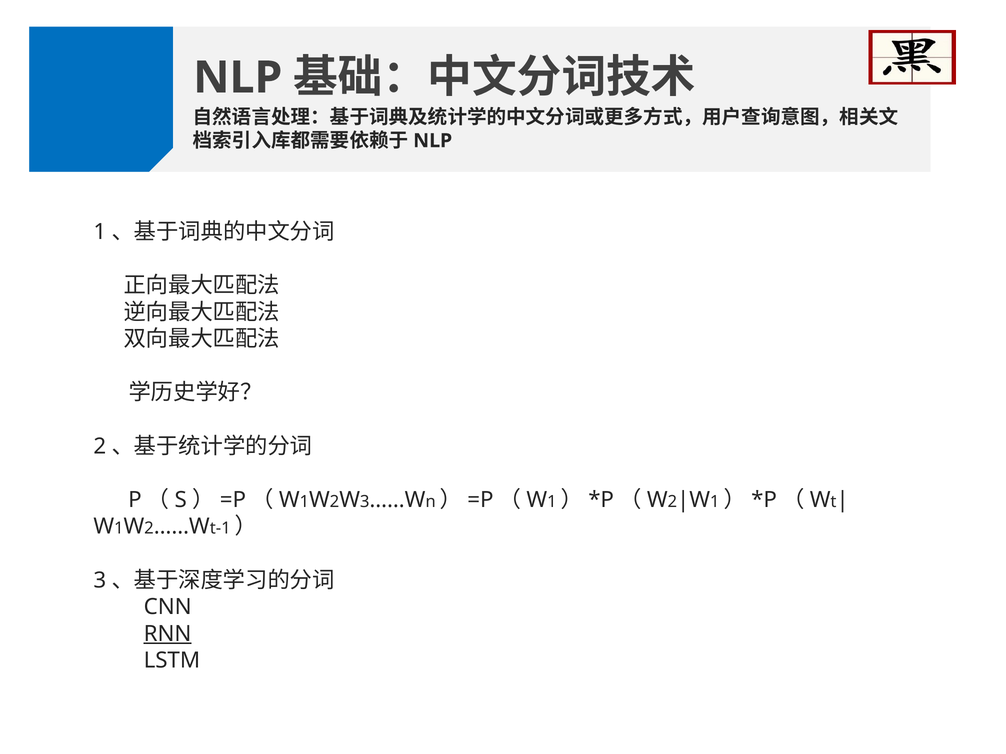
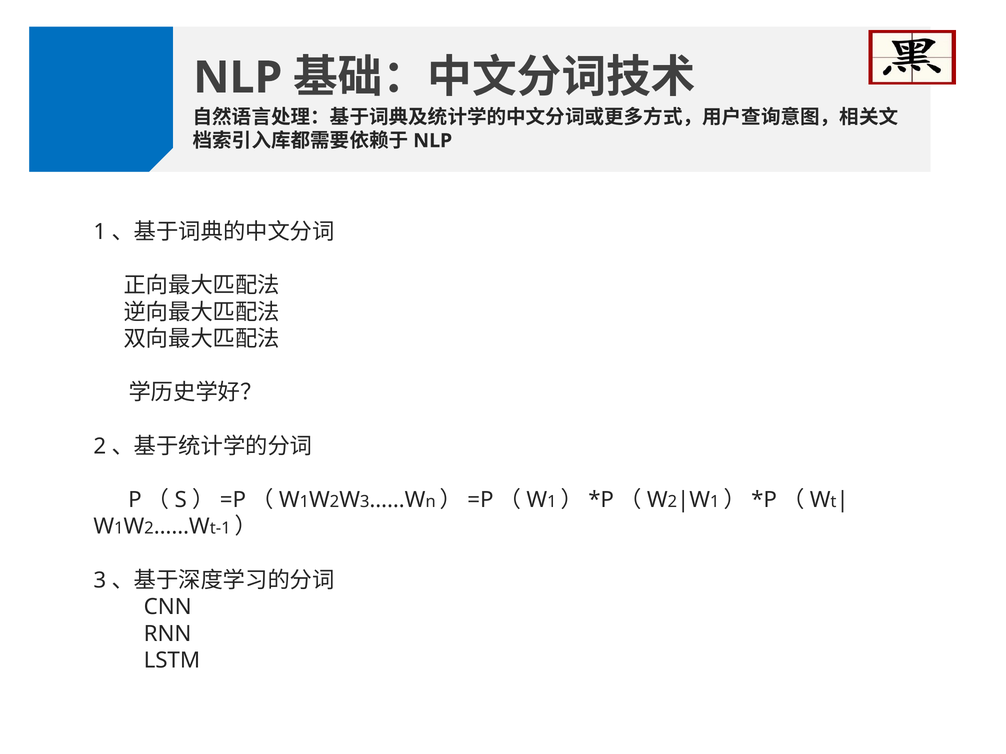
RNN underline: present -> none
